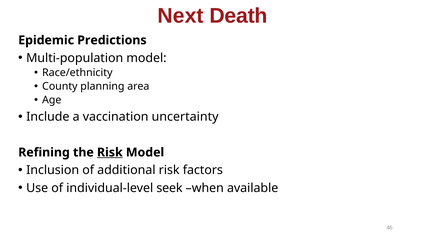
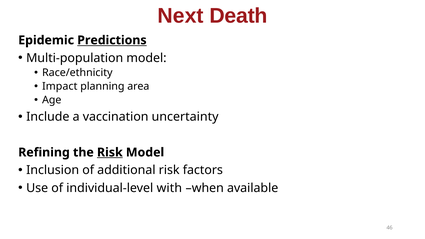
Predictions underline: none -> present
County: County -> Impact
seek: seek -> with
